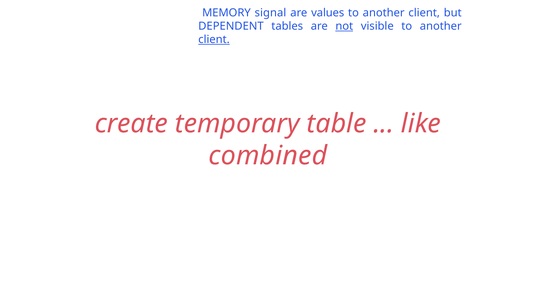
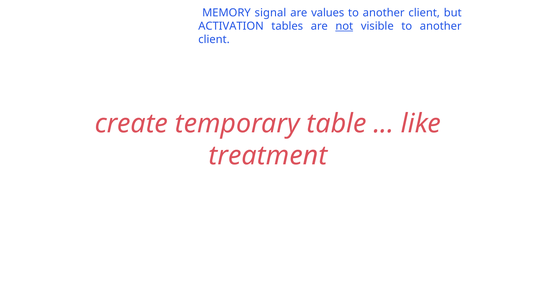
DEPENDENT: DEPENDENT -> ACTIVATION
client at (214, 40) underline: present -> none
combined: combined -> treatment
